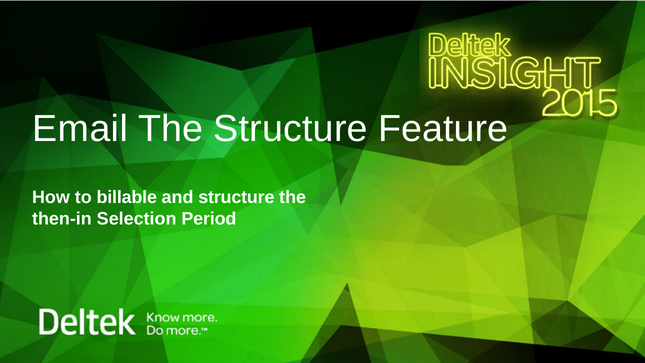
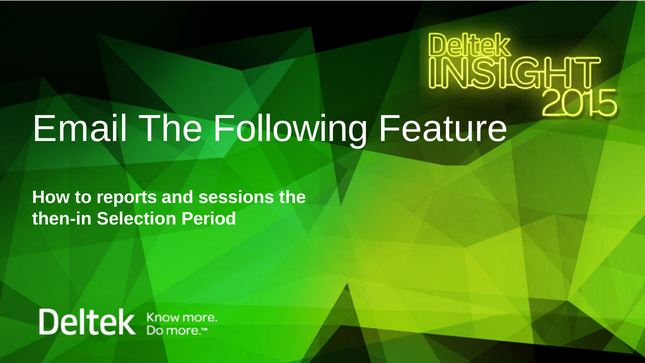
The Structure: Structure -> Following
billable: billable -> reports
and structure: structure -> sessions
